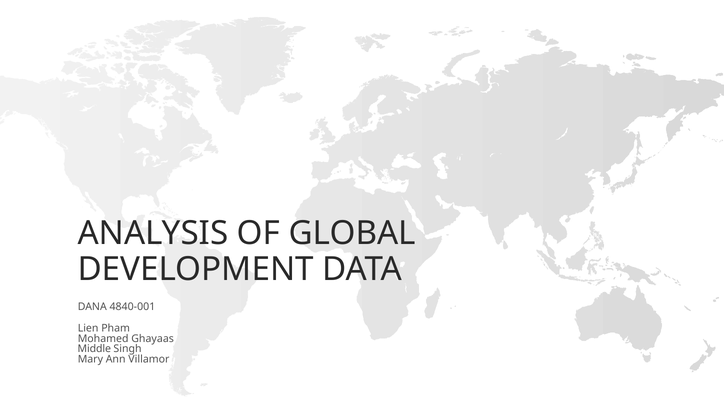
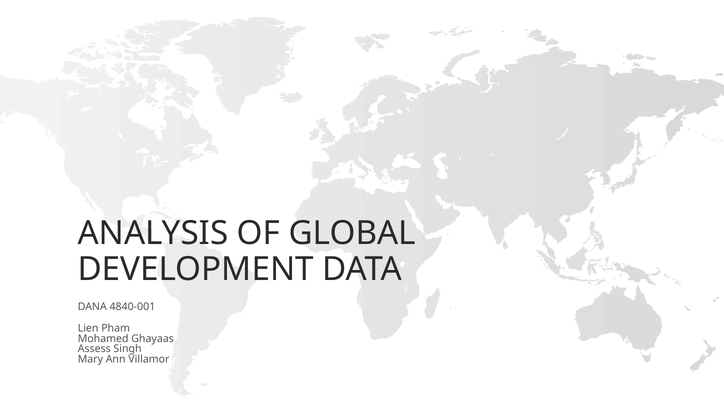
Middle: Middle -> Assess
